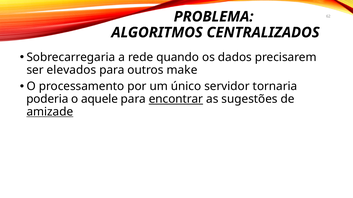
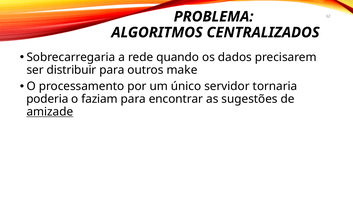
elevados: elevados -> distribuir
aquele: aquele -> faziam
encontrar underline: present -> none
